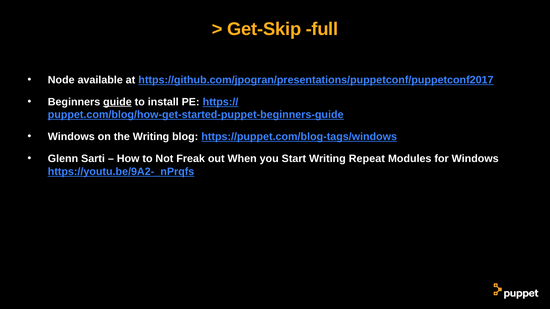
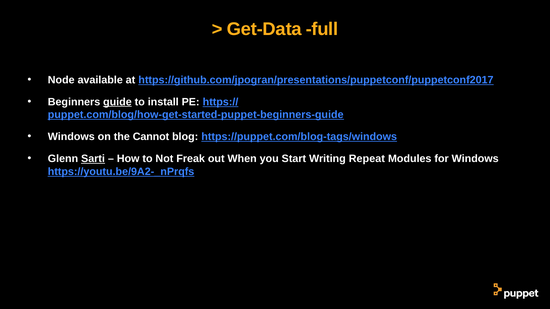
Get-Skip: Get-Skip -> Get-Data
the Writing: Writing -> Cannot
Sarti underline: none -> present
